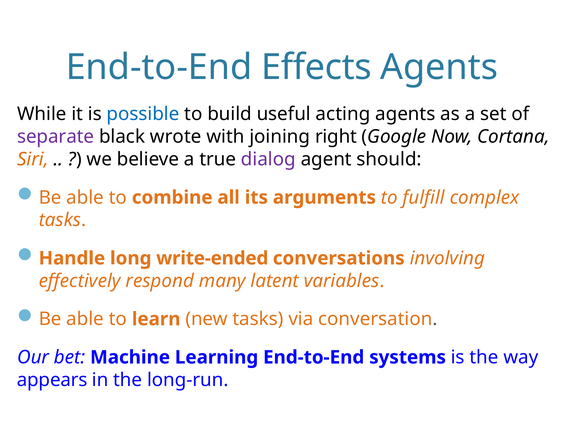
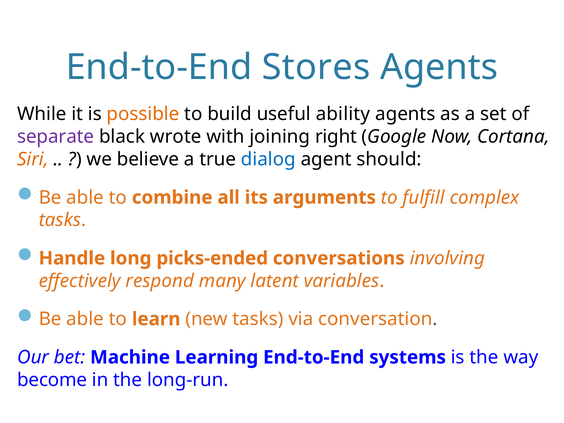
Effects: Effects -> Stores
possible colour: blue -> orange
acting: acting -> ability
dialog colour: purple -> blue
write-ended: write-ended -> picks-ended
appears: appears -> become
